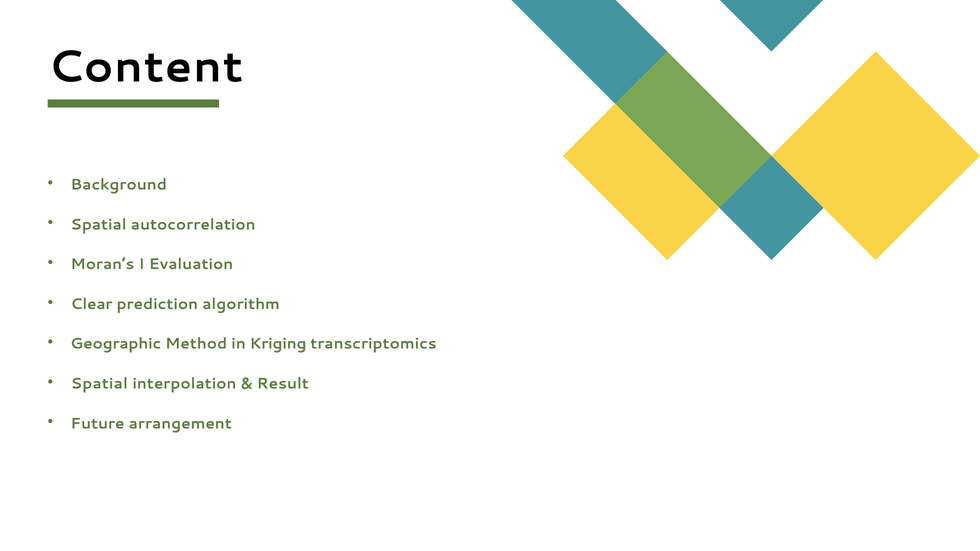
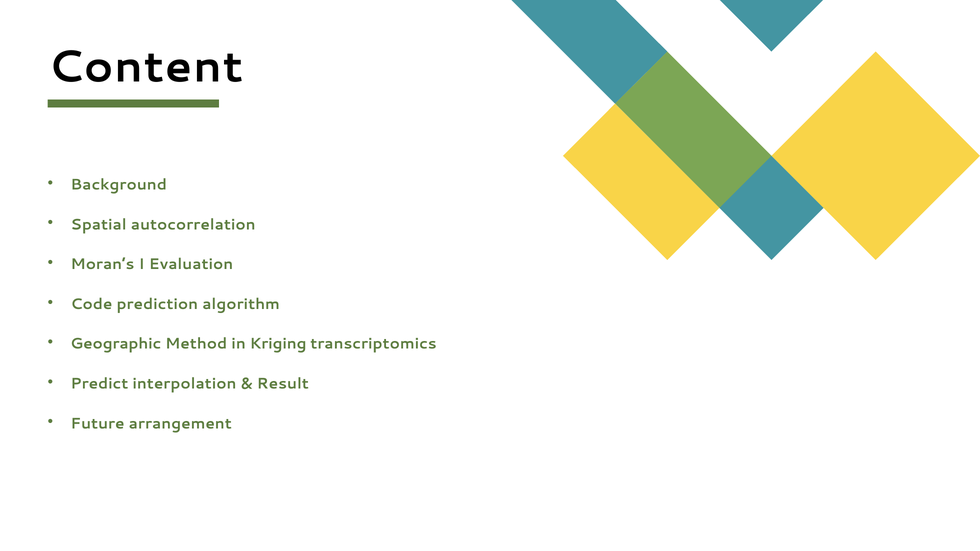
Clear: Clear -> Code
Spatial at (99, 384): Spatial -> Predict
